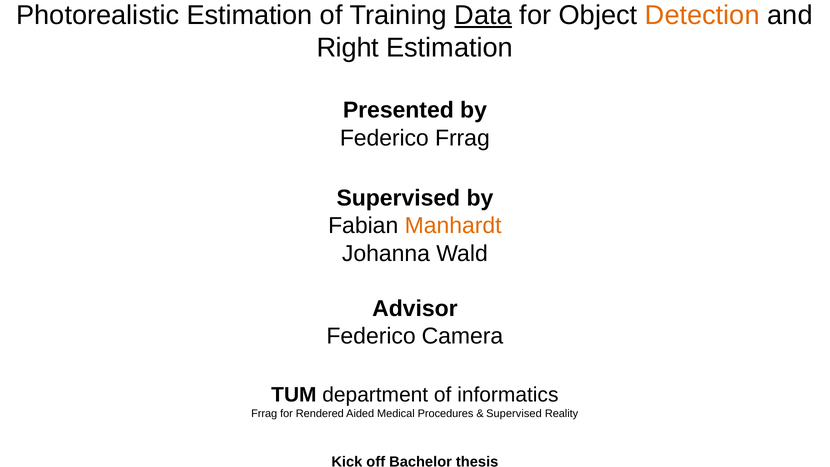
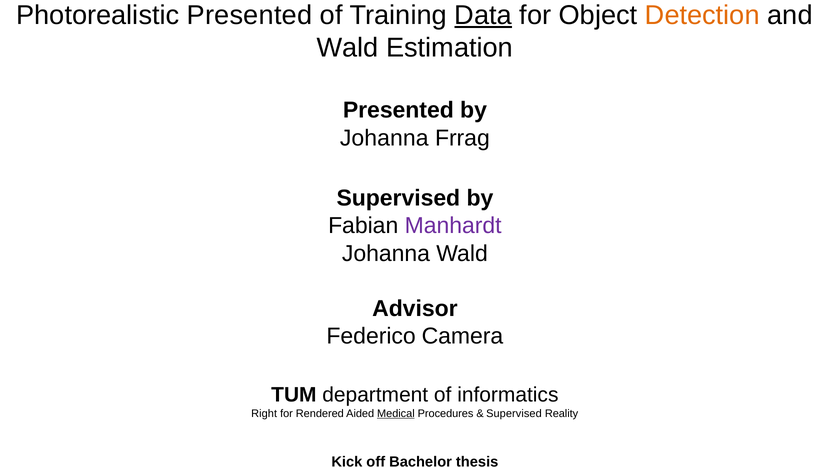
Photorealistic Estimation: Estimation -> Presented
Right at (348, 48): Right -> Wald
Federico at (384, 138): Federico -> Johanna
Manhardt colour: orange -> purple
Frrag at (264, 413): Frrag -> Right
Medical underline: none -> present
